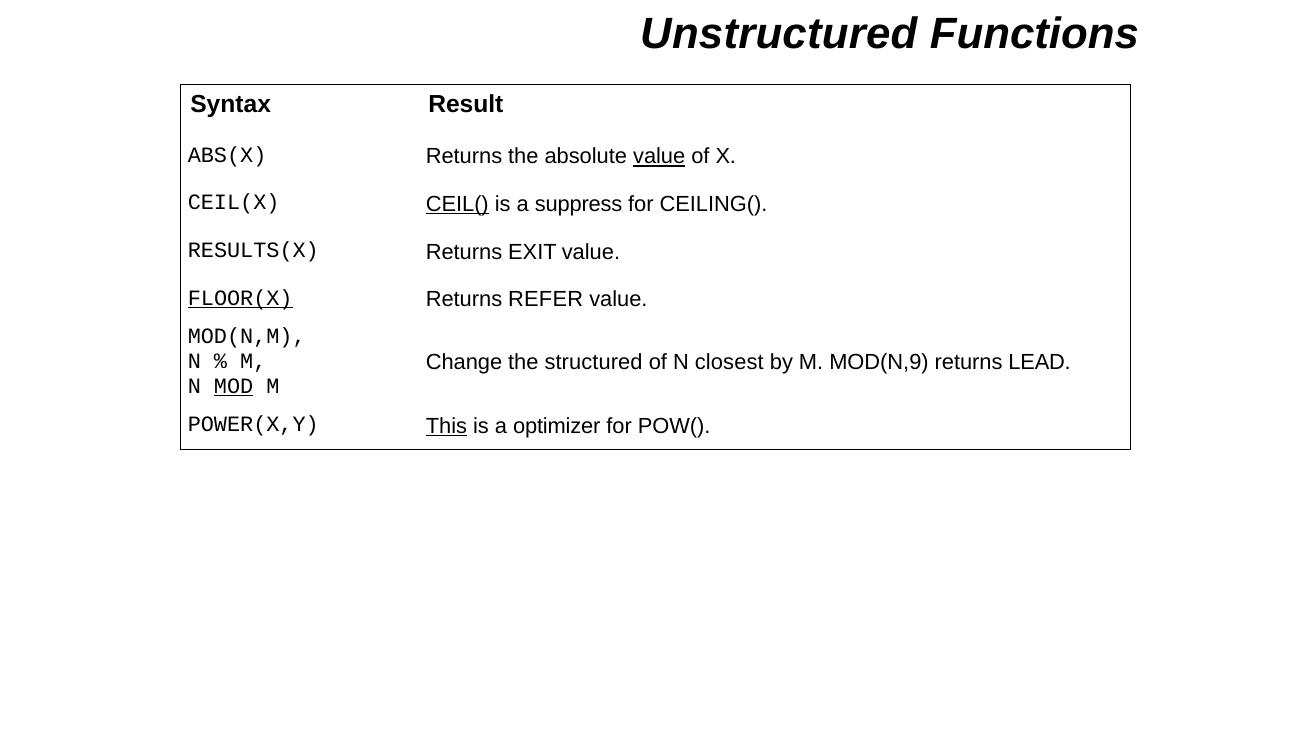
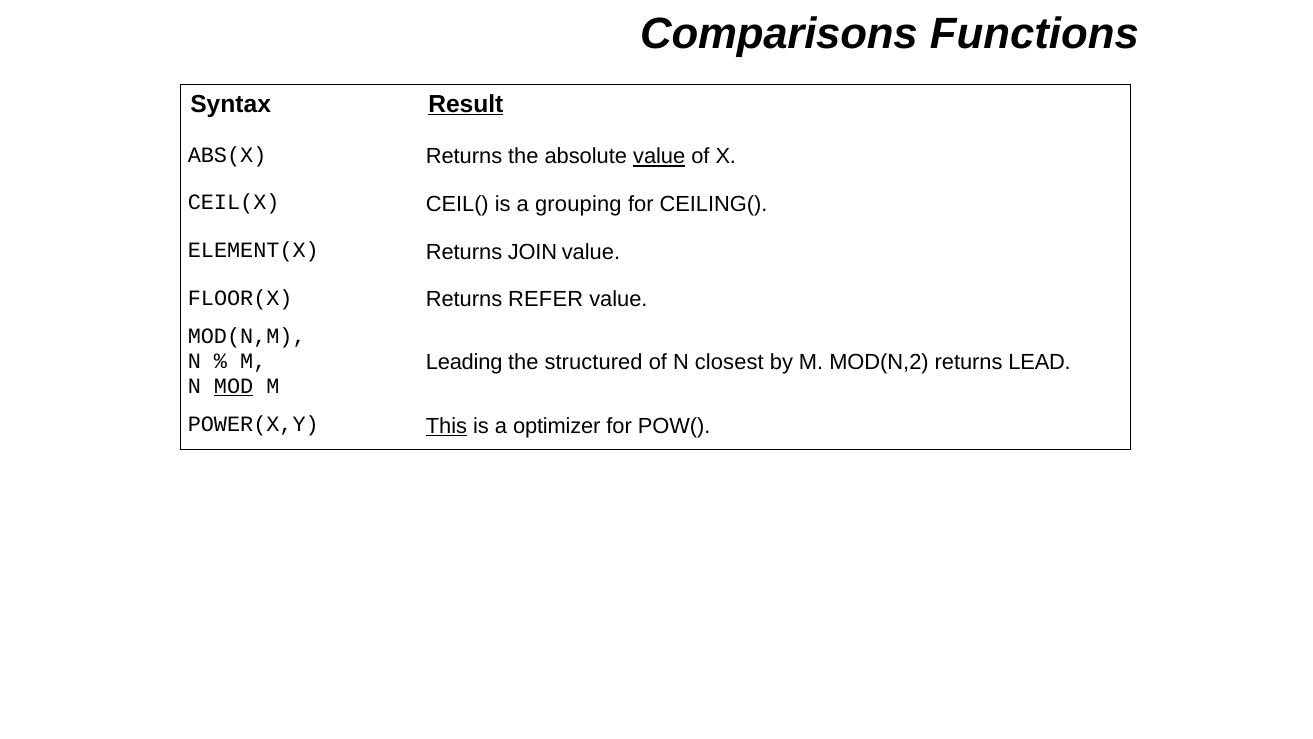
Unstructured: Unstructured -> Comparisons
Result underline: none -> present
CEIL( underline: present -> none
suppress: suppress -> grouping
RESULTS(X: RESULTS(X -> ELEMENT(X
EXIT: EXIT -> JOIN
FLOOR(X underline: present -> none
Change: Change -> Leading
MOD(N,9: MOD(N,9 -> MOD(N,2
